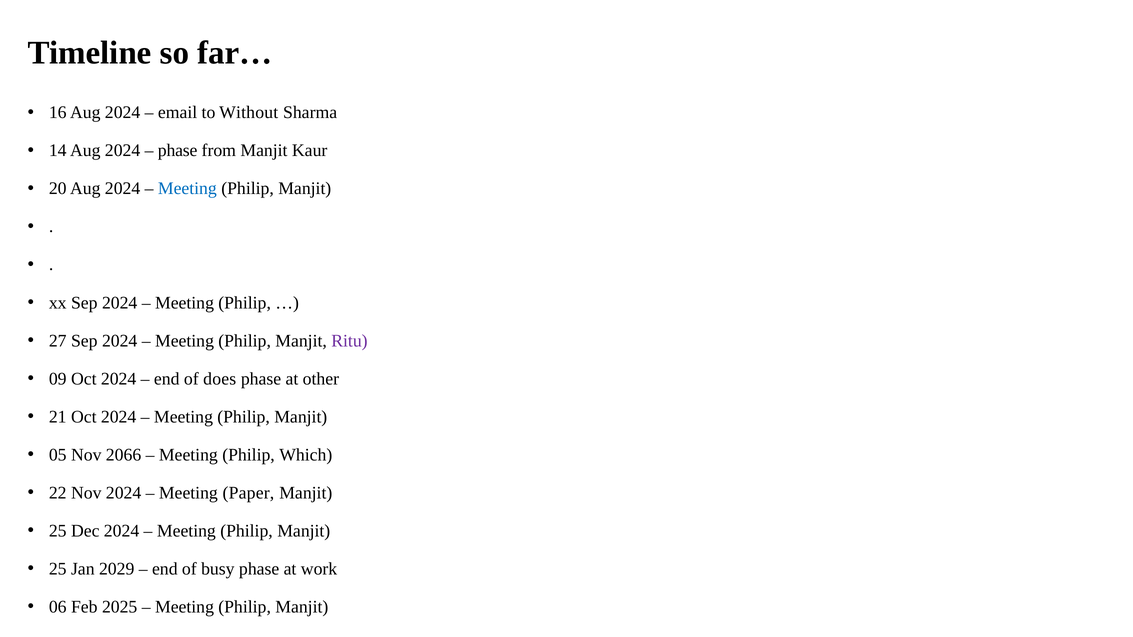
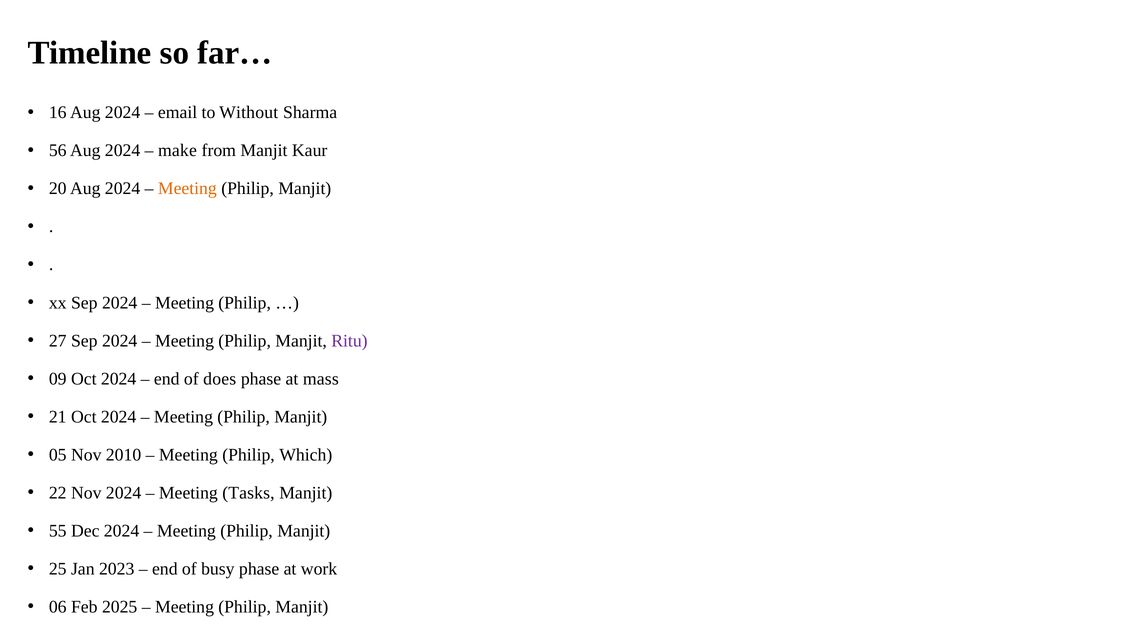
14: 14 -> 56
phase at (178, 151): phase -> make
Meeting at (187, 189) colour: blue -> orange
other: other -> mass
2066: 2066 -> 2010
Paper: Paper -> Tasks
25 at (58, 531): 25 -> 55
2029: 2029 -> 2023
